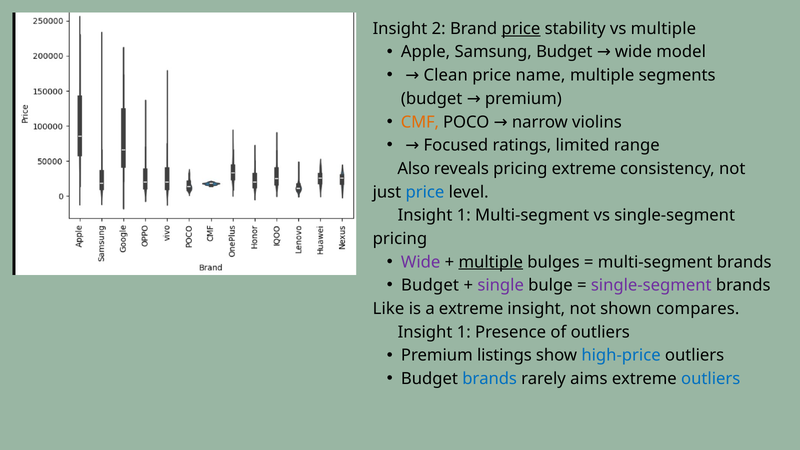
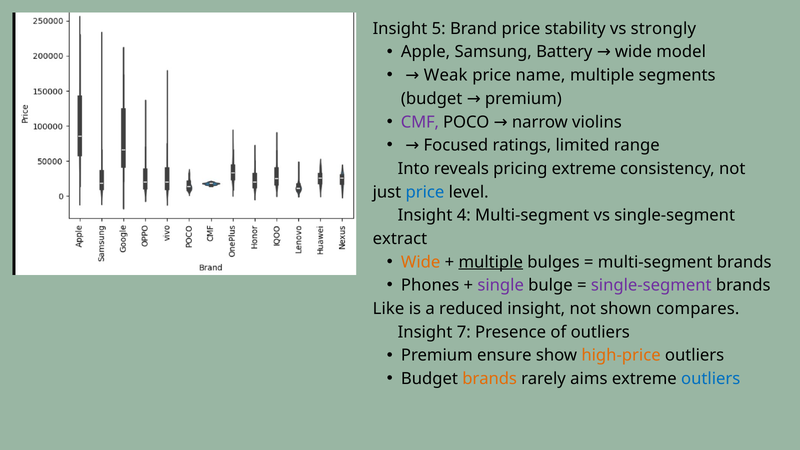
2: 2 -> 5
price at (521, 29) underline: present -> none
vs multiple: multiple -> strongly
Samsung Budget: Budget -> Battery
Clean: Clean -> Weak
CMF colour: orange -> purple
Also: Also -> Into
1 at (464, 215): 1 -> 4
pricing at (400, 239): pricing -> extract
Wide at (421, 262) colour: purple -> orange
Budget at (430, 285): Budget -> Phones
a extreme: extreme -> reduced
1 at (464, 332): 1 -> 7
listings: listings -> ensure
high-price colour: blue -> orange
brands at (490, 379) colour: blue -> orange
